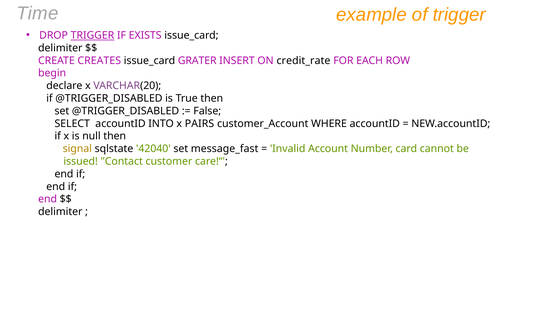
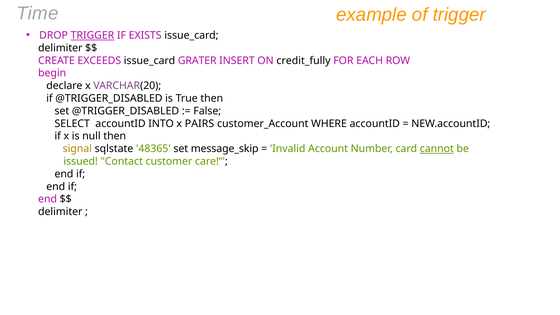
CREATES: CREATES -> EXCEEDS
credit_rate: credit_rate -> credit_fully
42040: 42040 -> 48365
message_fast: message_fast -> message_skip
cannot underline: none -> present
